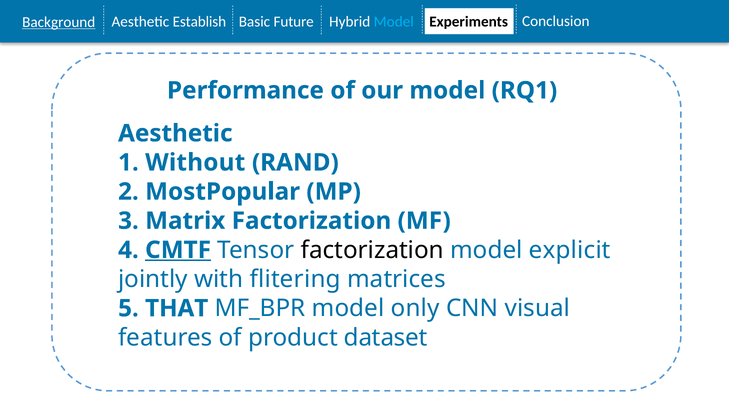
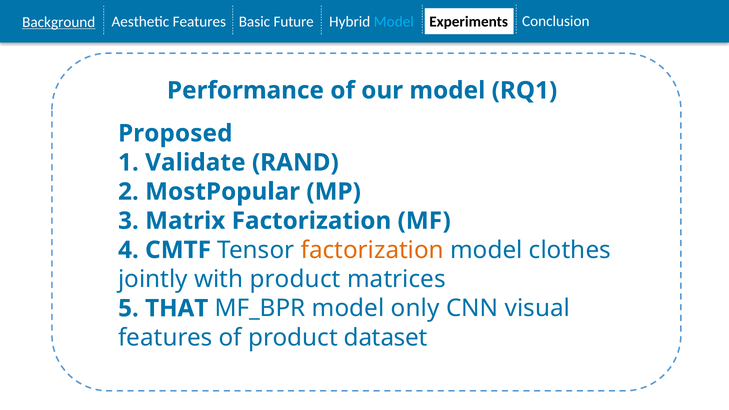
Aesthetic Establish: Establish -> Features
Aesthetic at (175, 133): Aesthetic -> Proposed
Without: Without -> Validate
CMTF underline: present -> none
factorization at (372, 250) colour: black -> orange
explicit: explicit -> clothes
with flitering: flitering -> product
